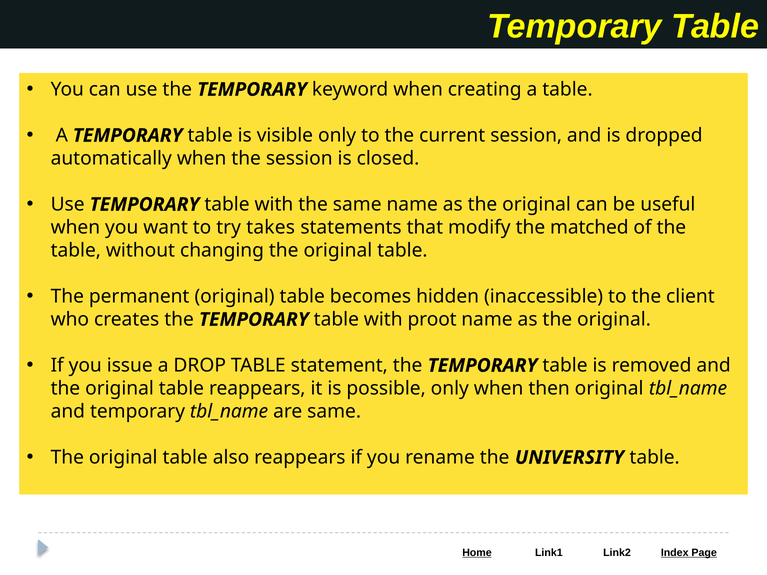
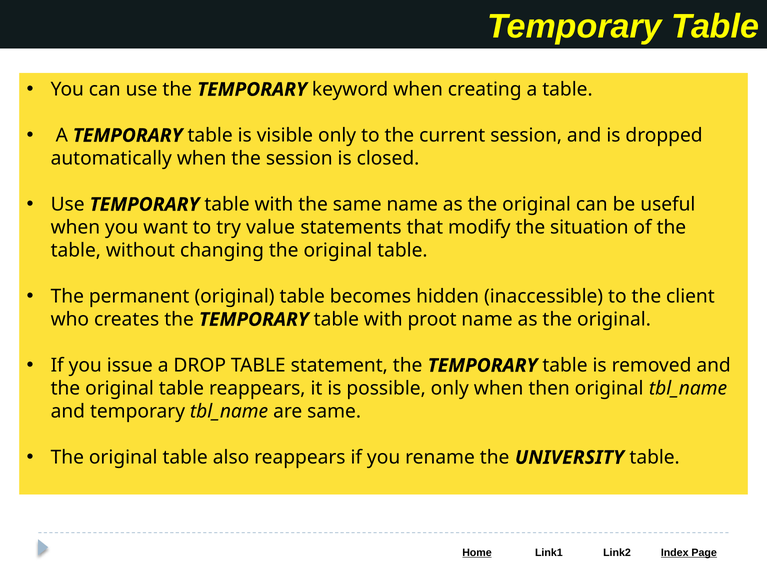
takes: takes -> value
matched: matched -> situation
